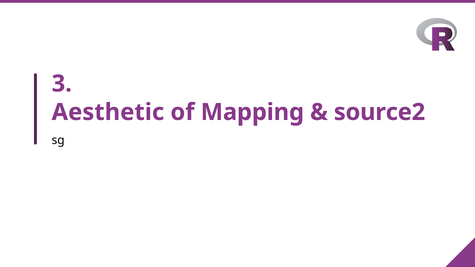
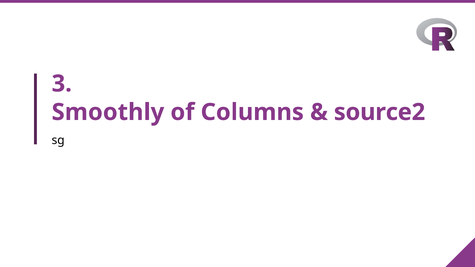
Aesthetic: Aesthetic -> Smoothly
Mapping: Mapping -> Columns
